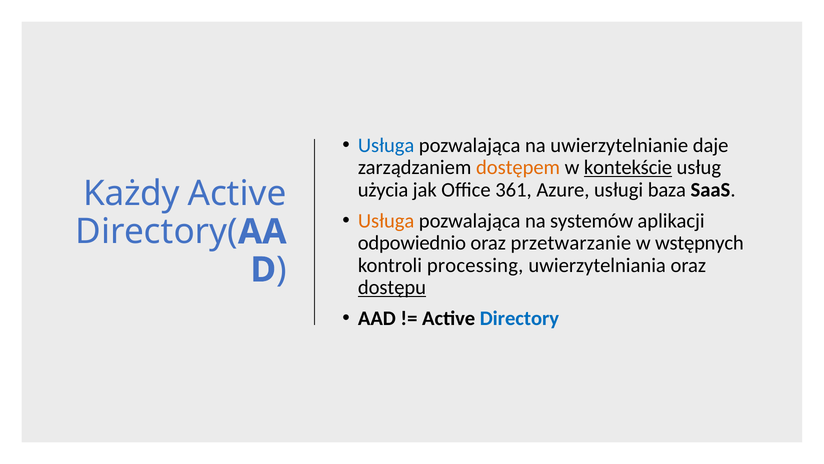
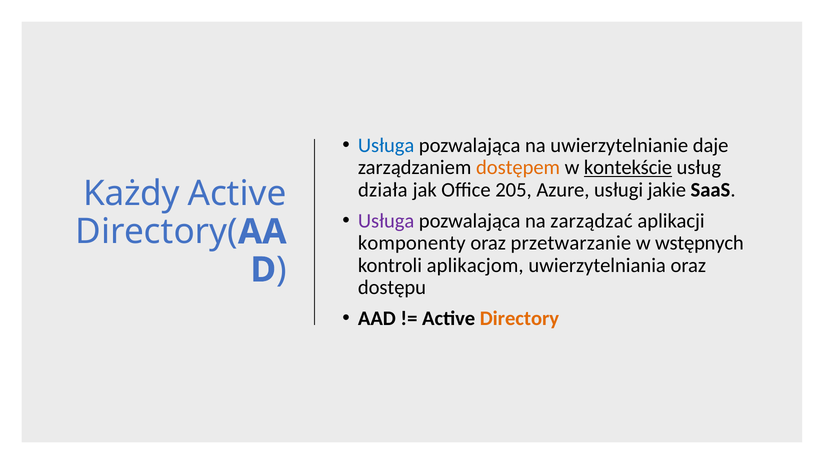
użycia: użycia -> działa
361: 361 -> 205
baza: baza -> jakie
Usługa at (386, 220) colour: orange -> purple
systemów: systemów -> zarządzać
odpowiednio: odpowiednio -> komponenty
processing: processing -> aplikacjom
dostępu underline: present -> none
Directory colour: blue -> orange
